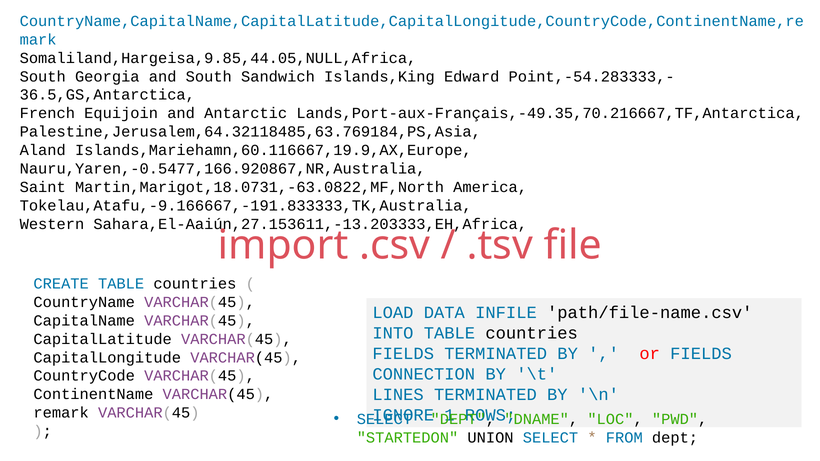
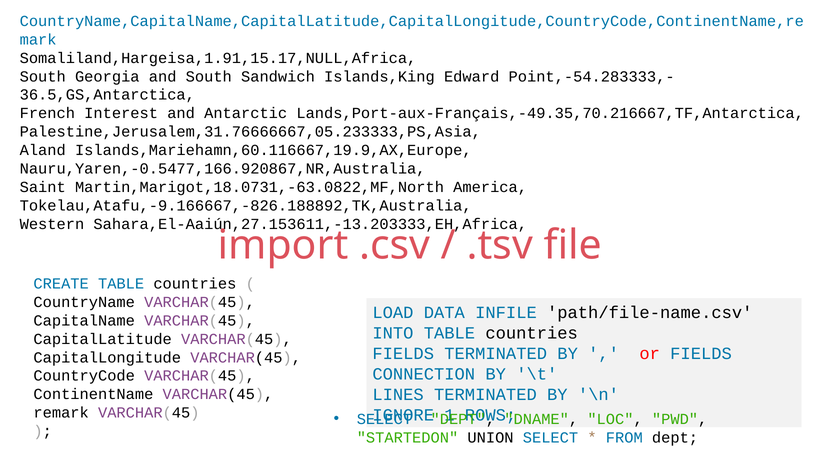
Somaliland,Hargeisa,9.85,44.05,NULL,Africa: Somaliland,Hargeisa,9.85,44.05,NULL,Africa -> Somaliland,Hargeisa,1.91,15.17,NULL,Africa
Equijoin: Equijoin -> Interest
Palestine,Jerusalem,64.32118485,63.769184,PS,Asia: Palestine,Jerusalem,64.32118485,63.769184,PS,Asia -> Palestine,Jerusalem,31.76666667,05.233333,PS,Asia
Tokelau,Atafu,-9.166667,-191.833333,TK,Australia: Tokelau,Atafu,-9.166667,-191.833333,TK,Australia -> Tokelau,Atafu,-9.166667,-826.188892,TK,Australia
